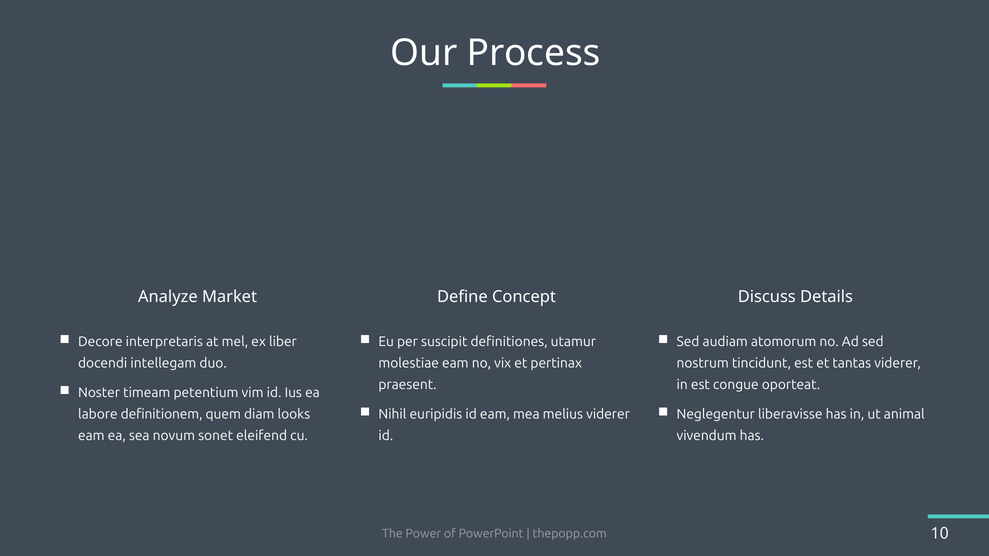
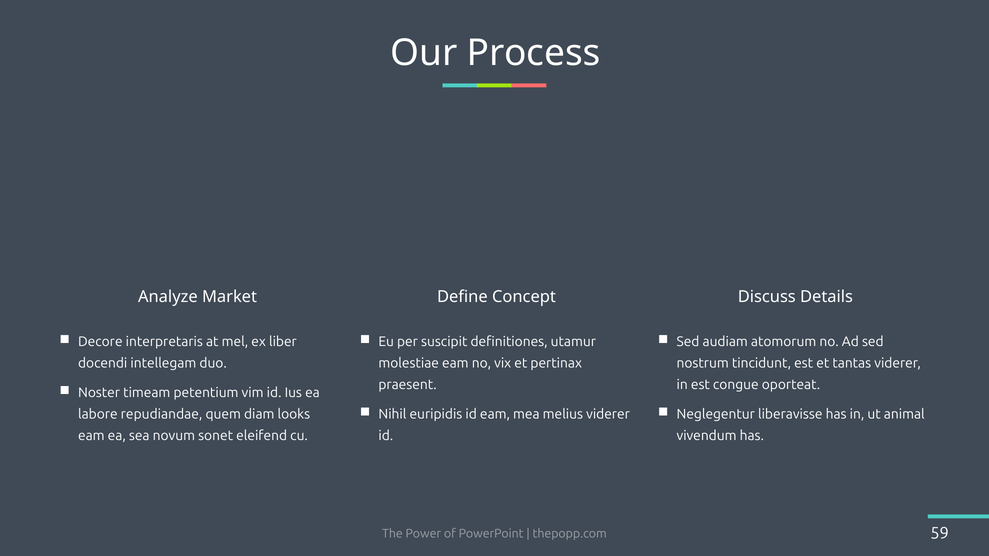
definitionem: definitionem -> repudiandae
10: 10 -> 59
